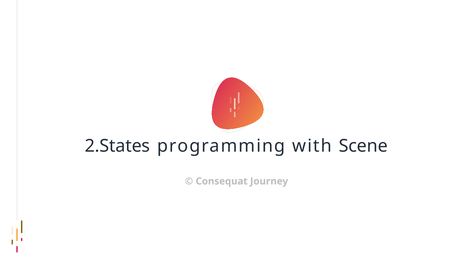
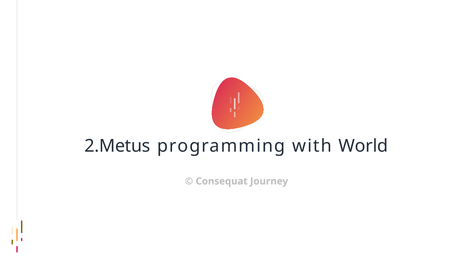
2.States: 2.States -> 2.Metus
Scene: Scene -> World
